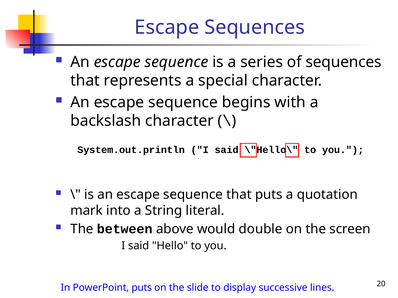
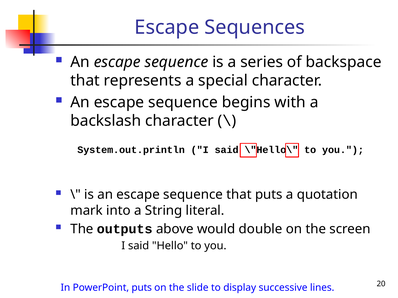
of sequences: sequences -> backspace
between: between -> outputs
